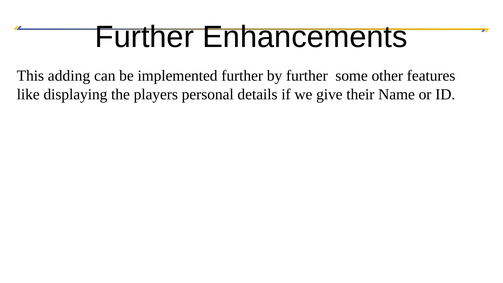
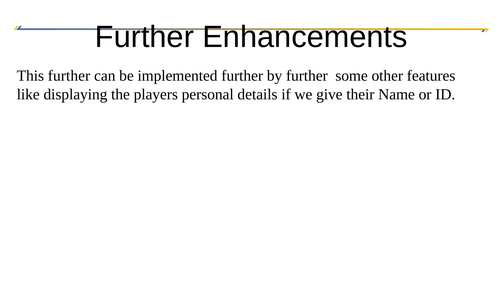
This adding: adding -> further
